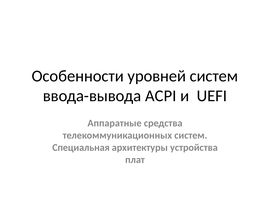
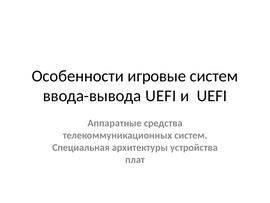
уровней: уровней -> игровые
ввода-вывода ACPI: ACPI -> UEFI
